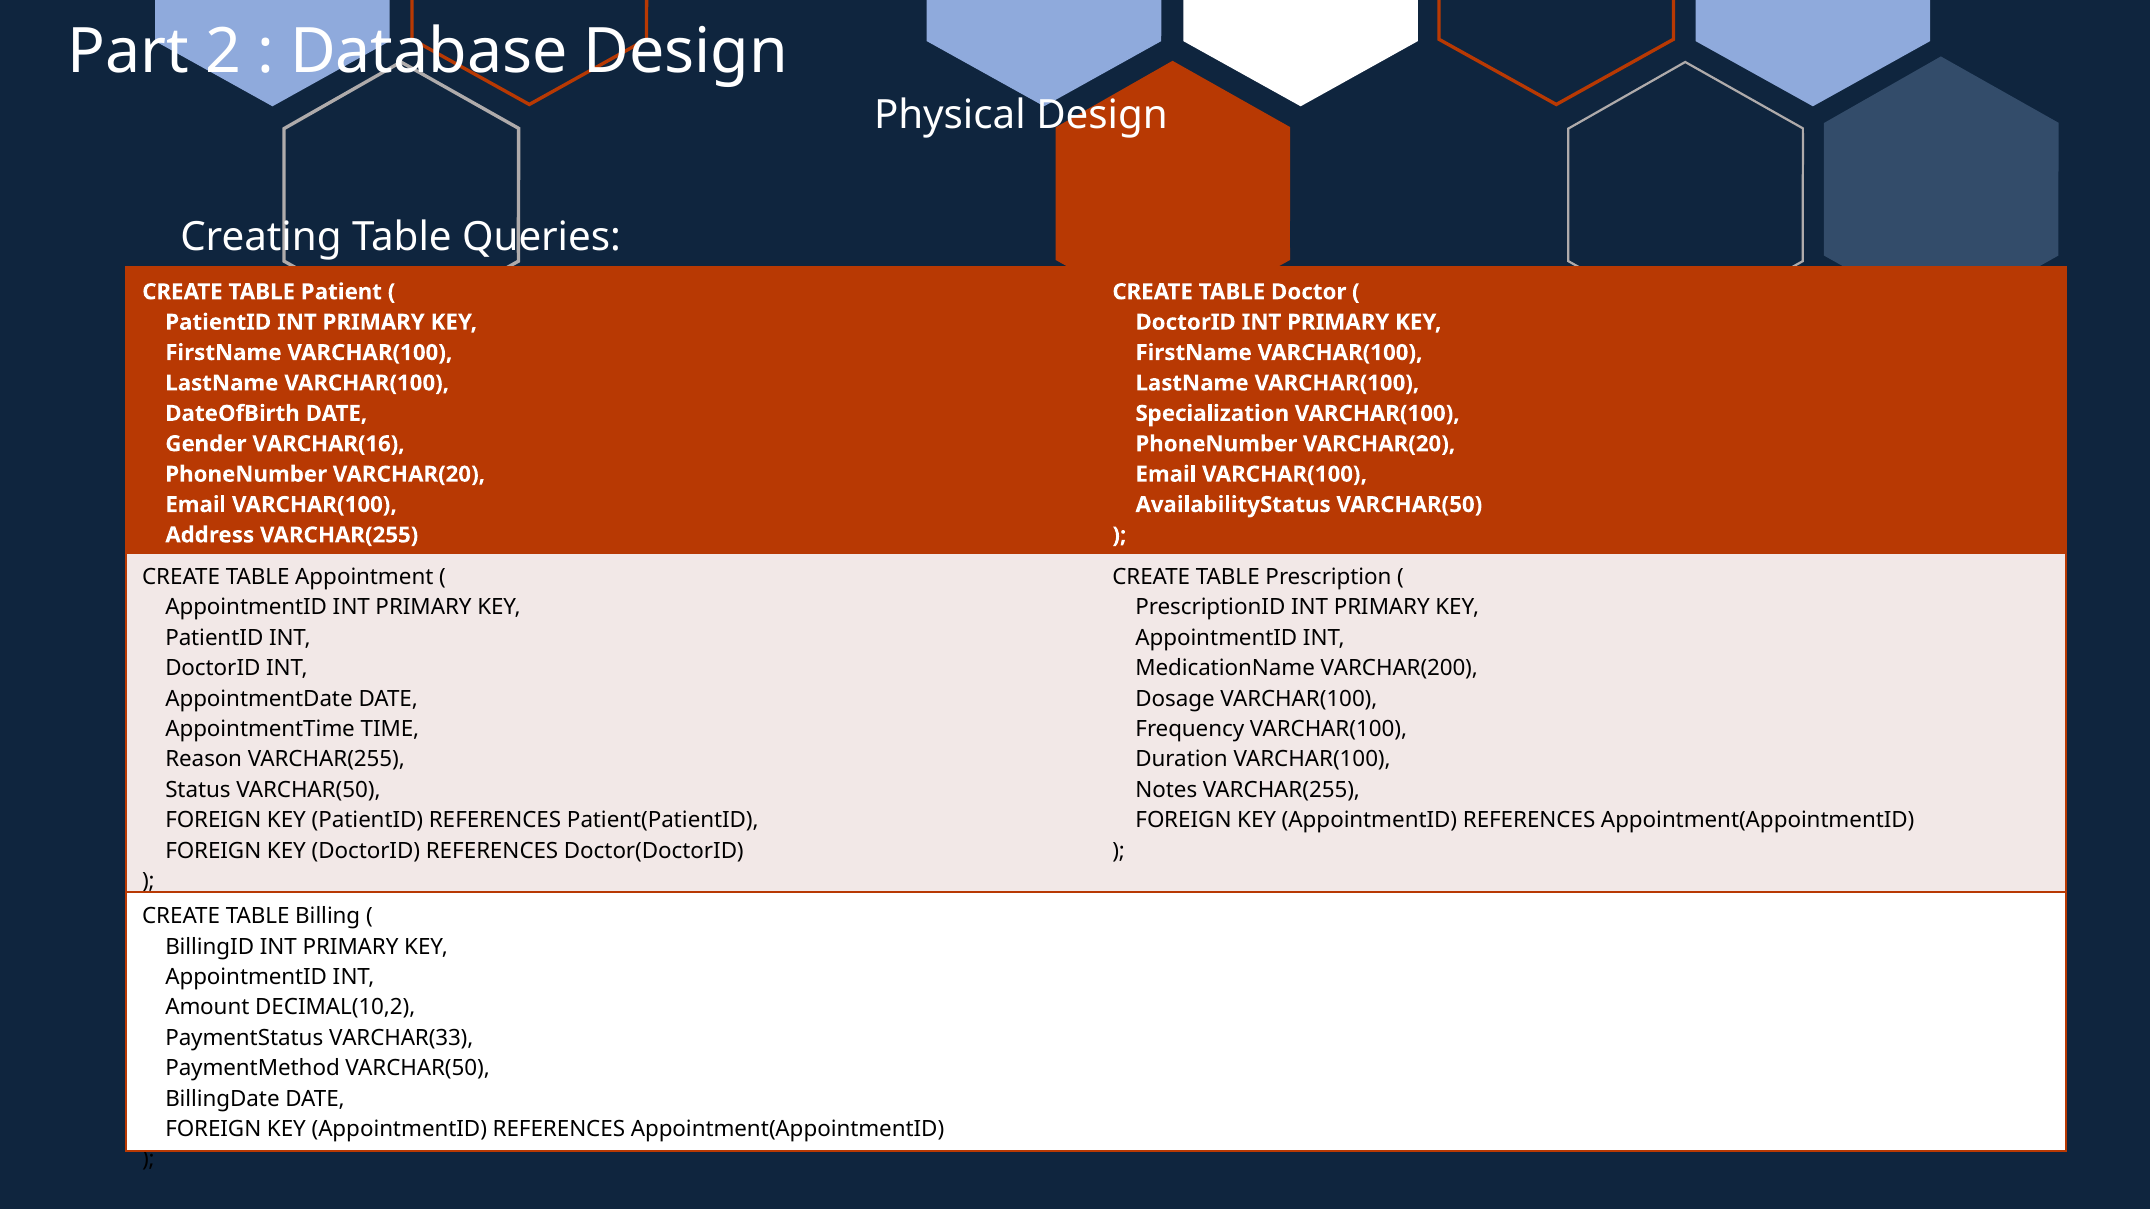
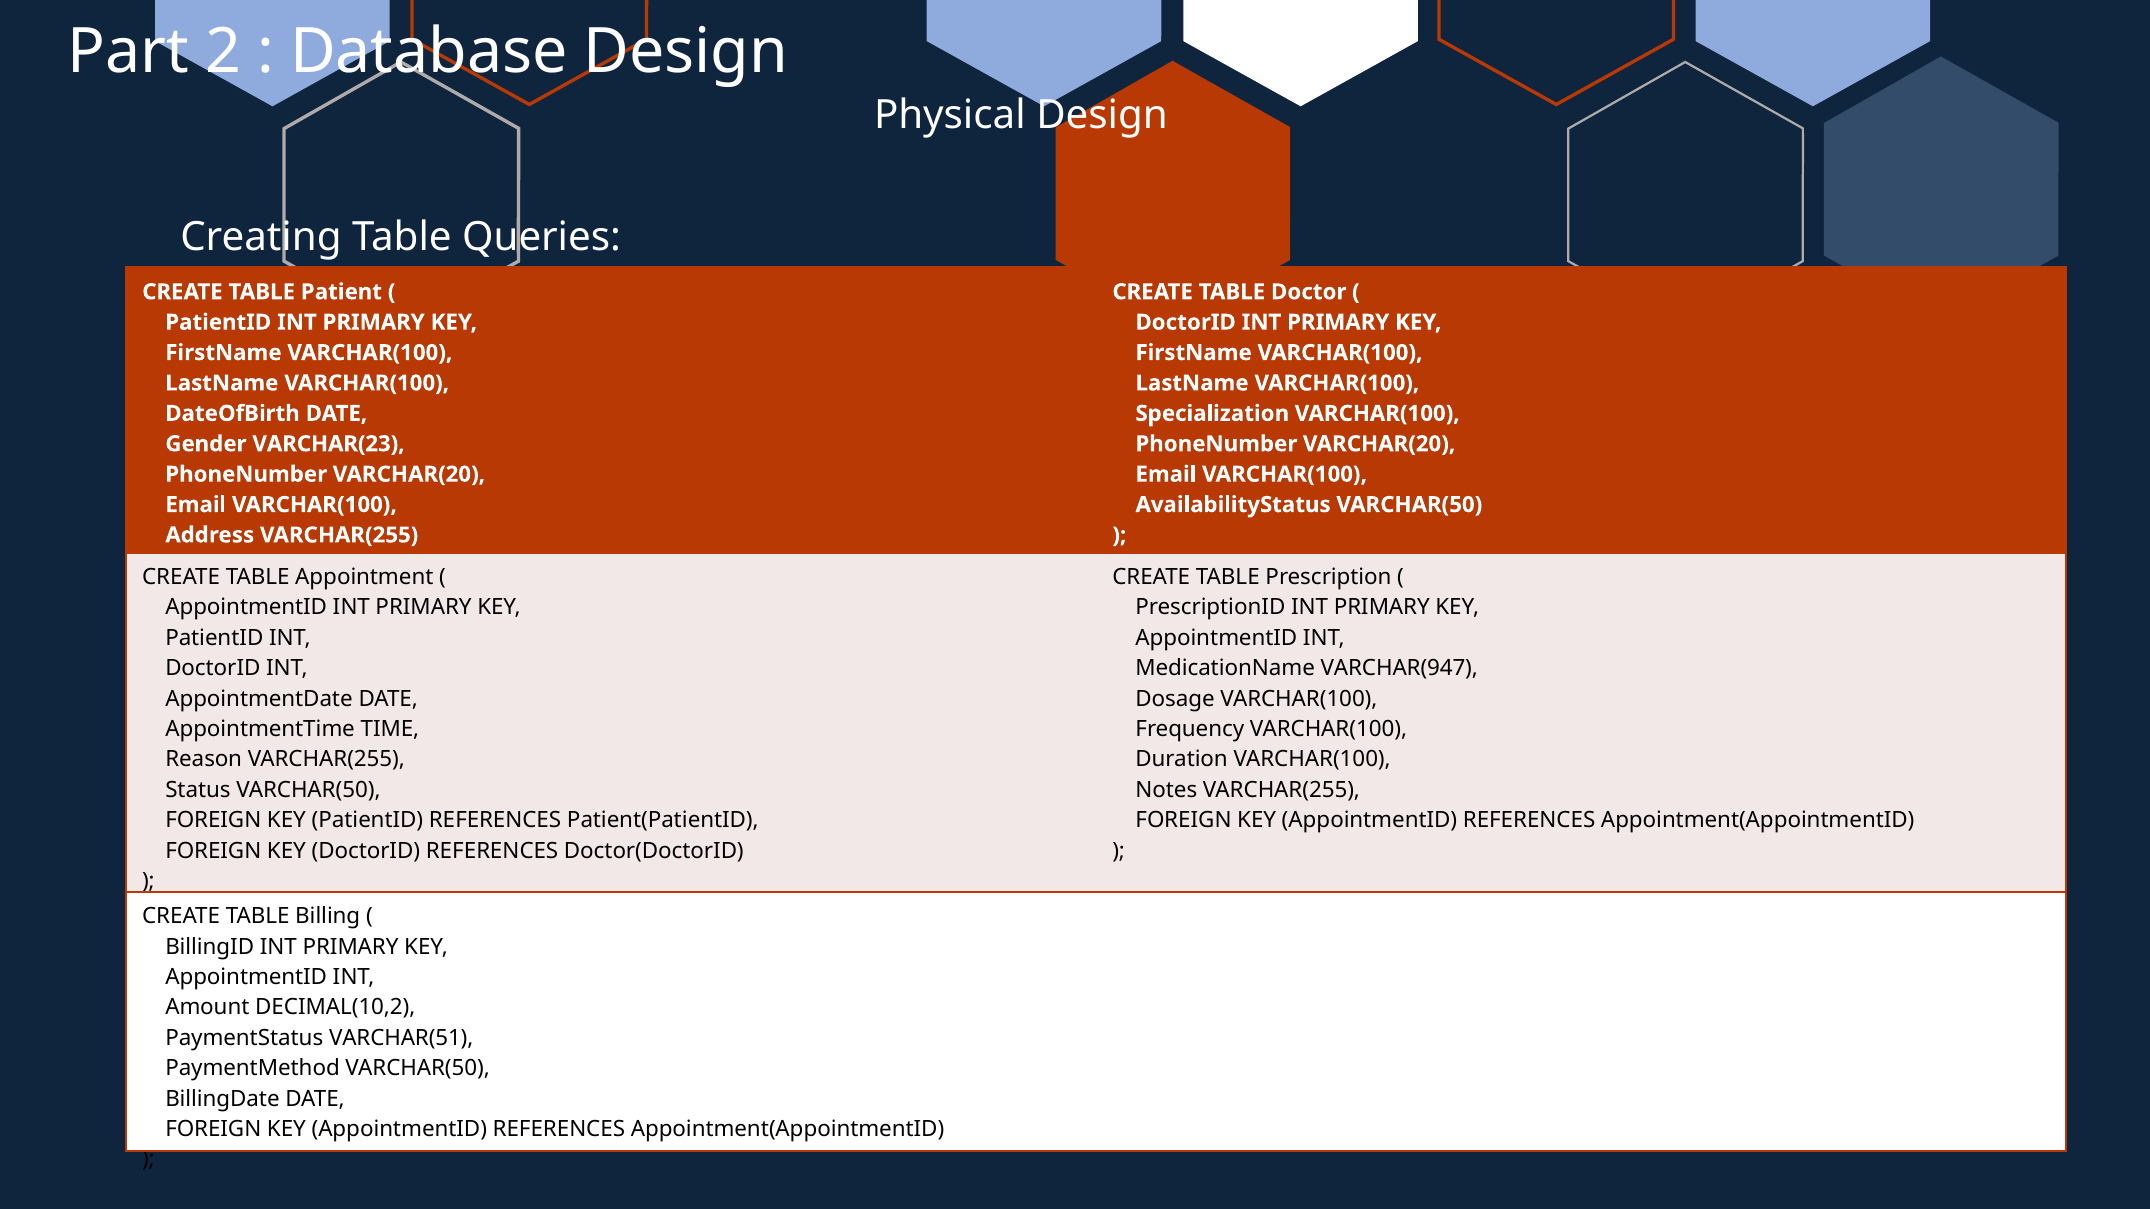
VARCHAR(16: VARCHAR(16 -> VARCHAR(23
VARCHAR(200: VARCHAR(200 -> VARCHAR(947
VARCHAR(33: VARCHAR(33 -> VARCHAR(51
